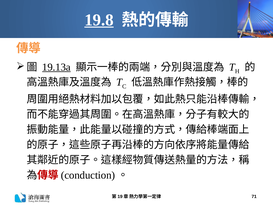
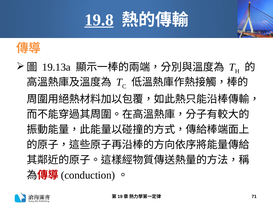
19.13a underline: present -> none
